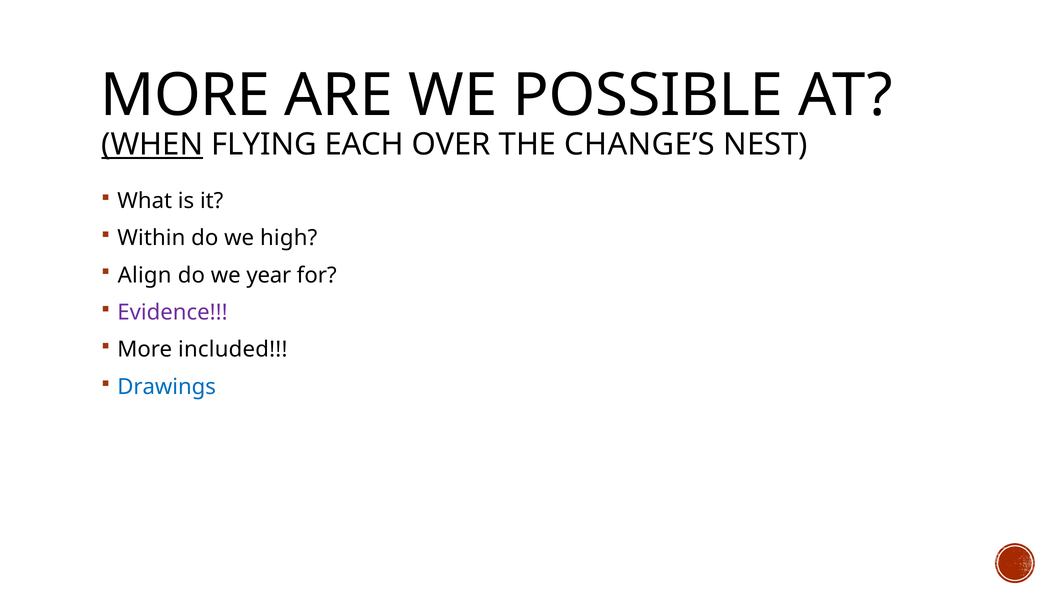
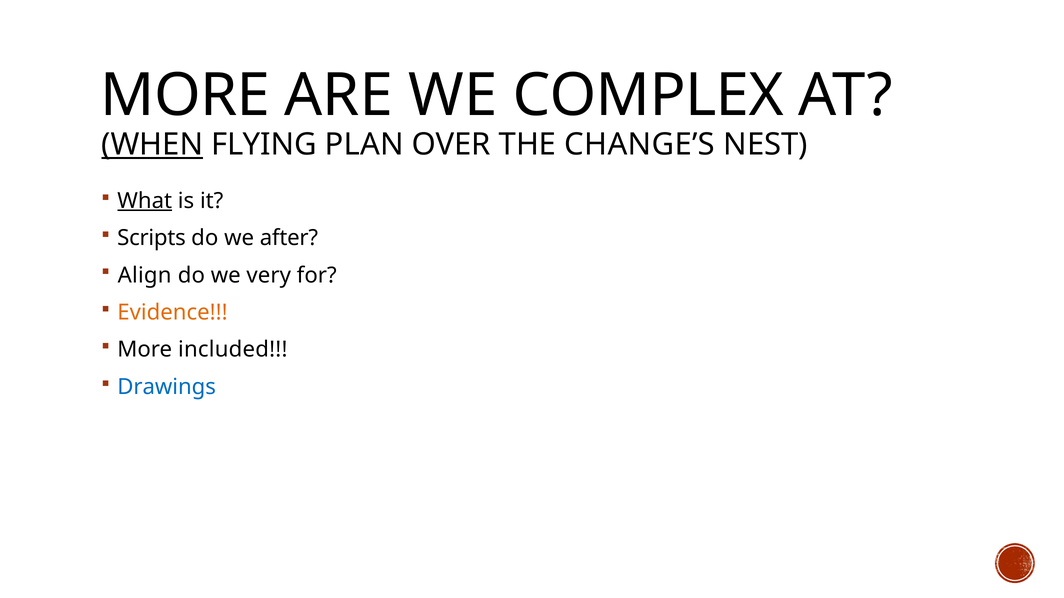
POSSIBLE: POSSIBLE -> COMPLEX
EACH: EACH -> PLAN
What underline: none -> present
Within: Within -> Scripts
high: high -> after
year: year -> very
Evidence colour: purple -> orange
